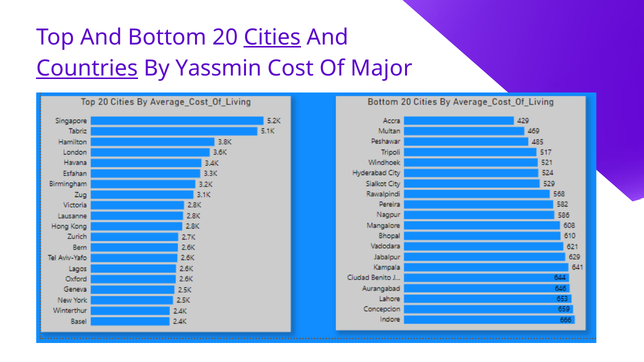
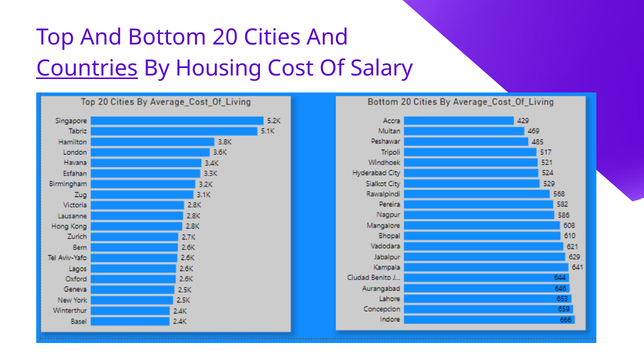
Cities underline: present -> none
Yassmin: Yassmin -> Housing
Major: Major -> Salary
